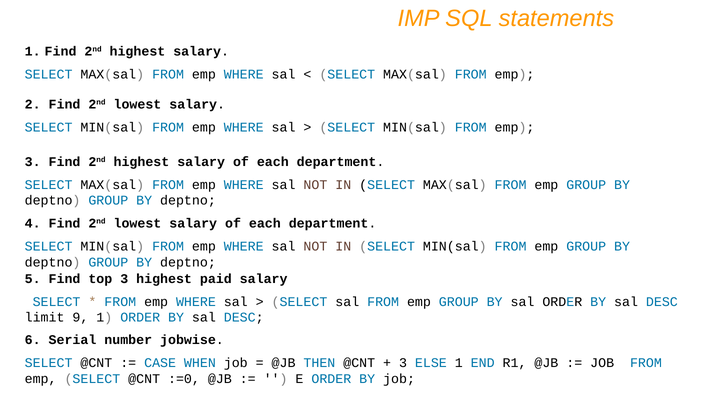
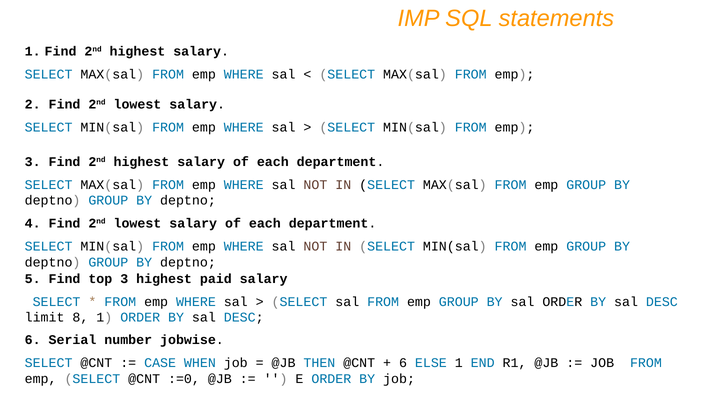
9: 9 -> 8
3 at (403, 363): 3 -> 6
